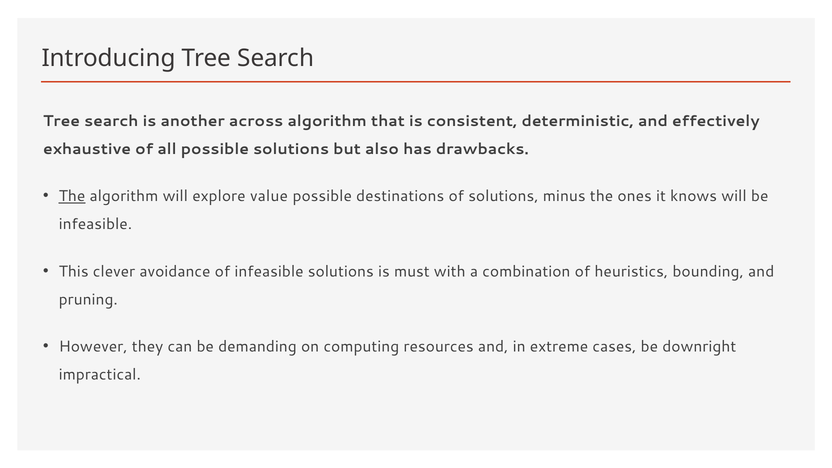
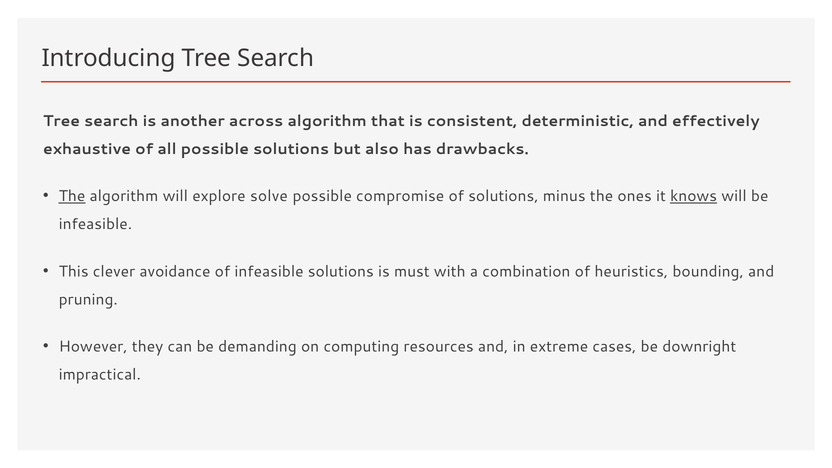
value: value -> solve
destinations: destinations -> compromise
knows underline: none -> present
